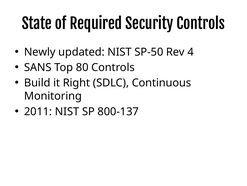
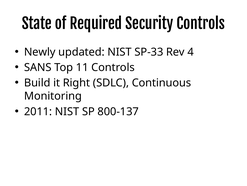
SP-50: SP-50 -> SP-33
80: 80 -> 11
